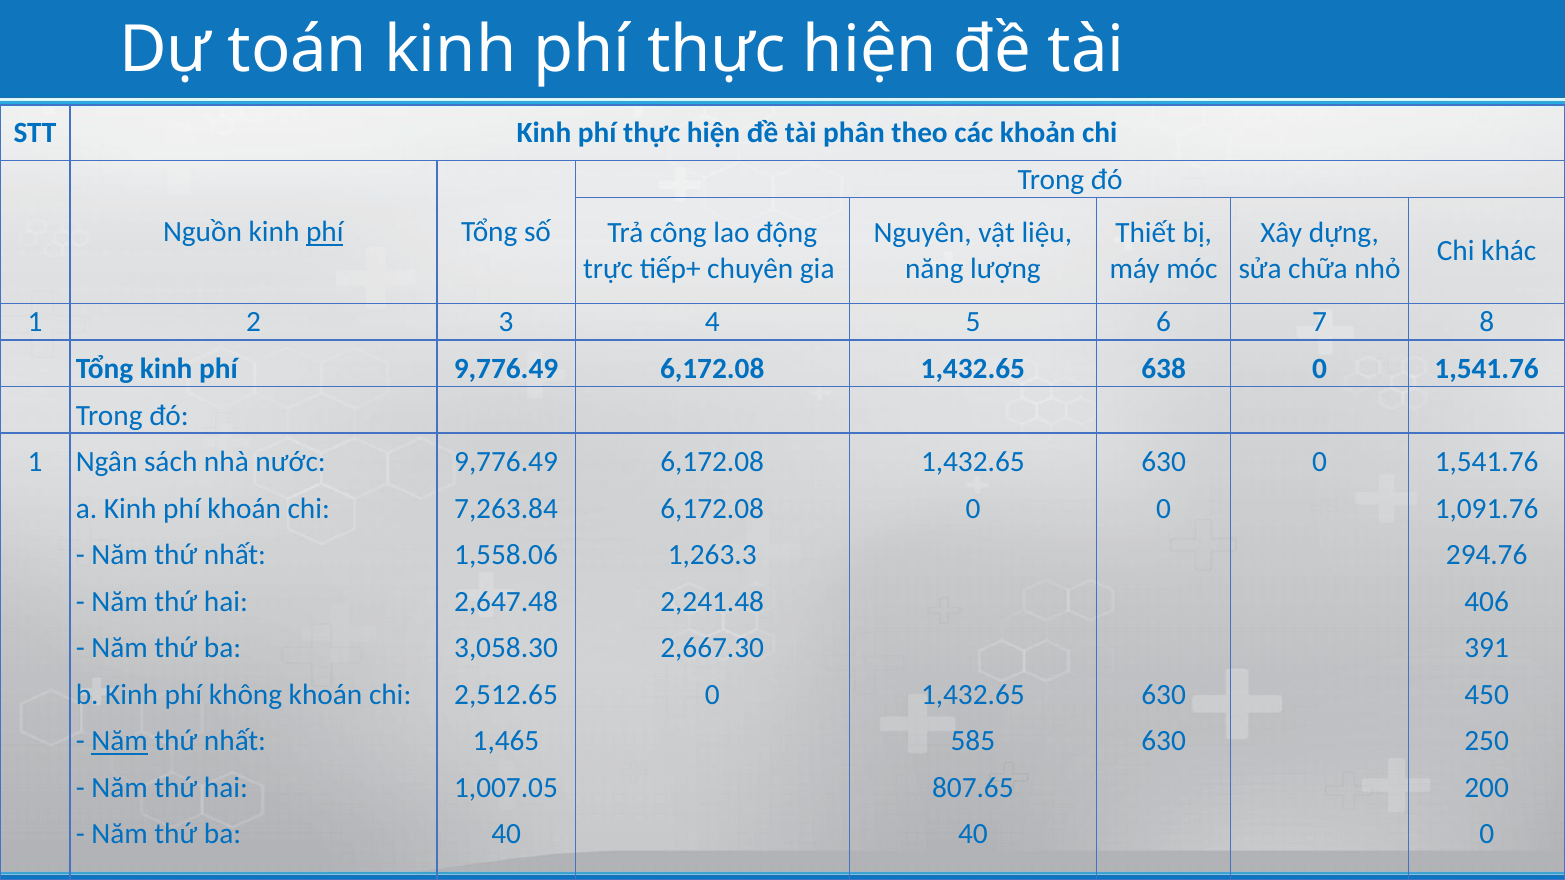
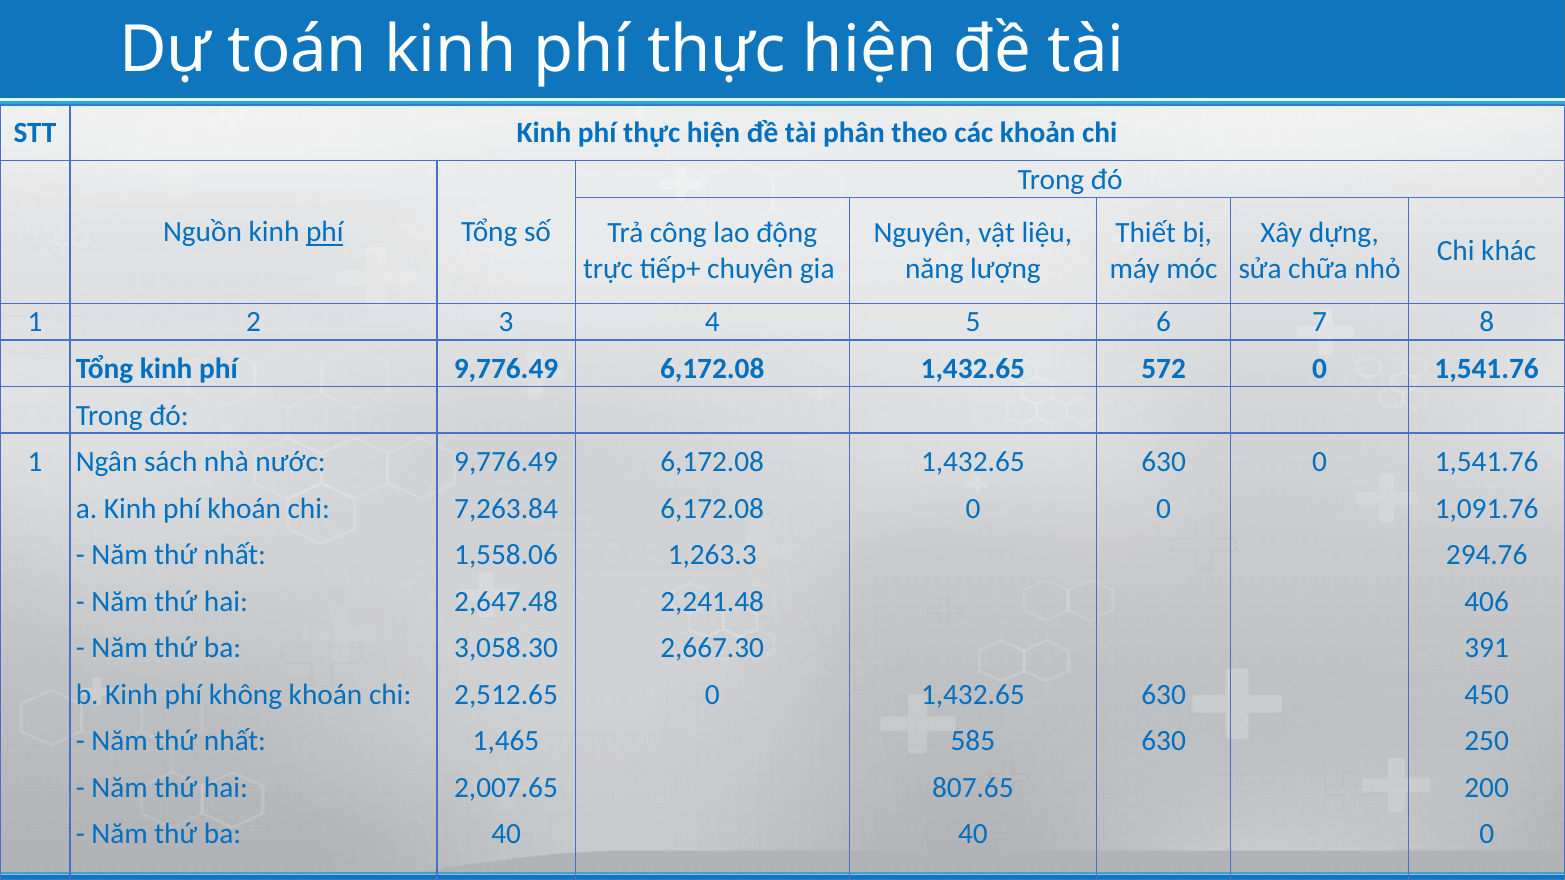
638: 638 -> 572
Năm at (120, 741) underline: present -> none
1,007.05: 1,007.05 -> 2,007.65
